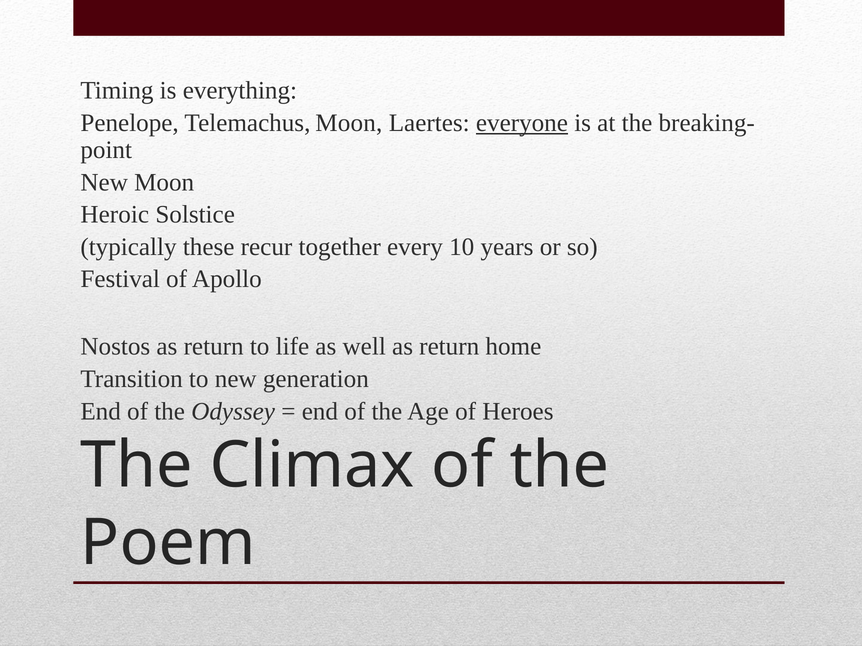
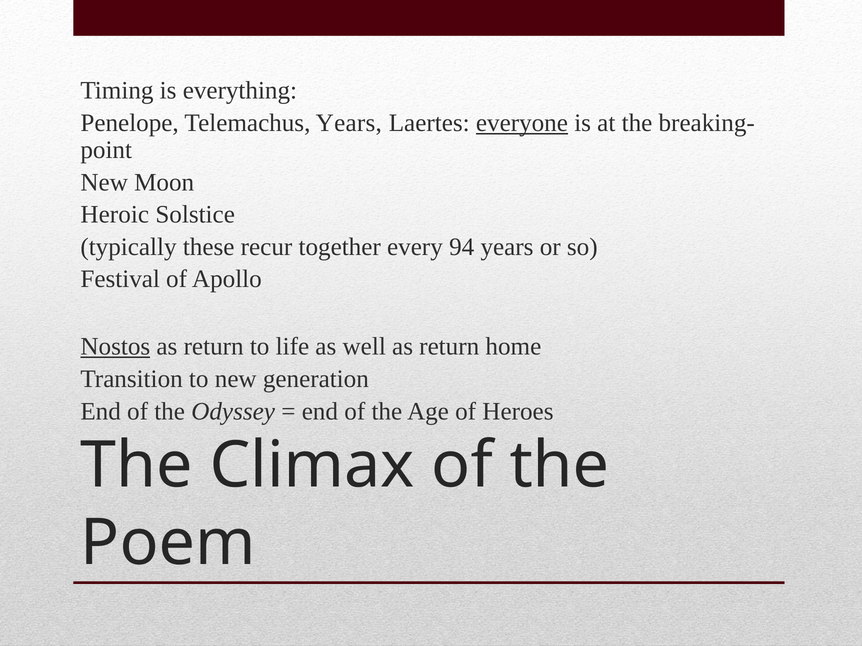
Telemachus Moon: Moon -> Years
10: 10 -> 94
Nostos underline: none -> present
